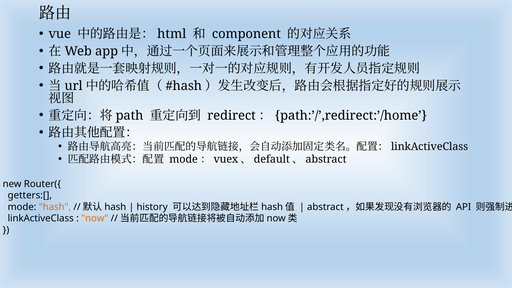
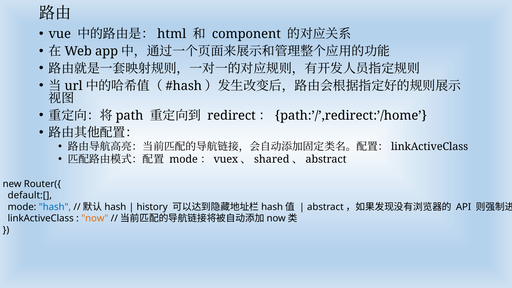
default: default -> shared
getters:[: getters:[ -> default:[
hash colour: orange -> blue
